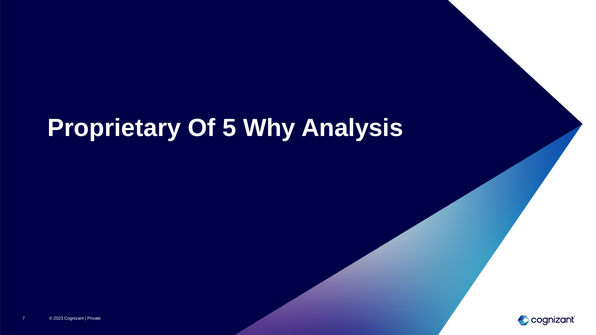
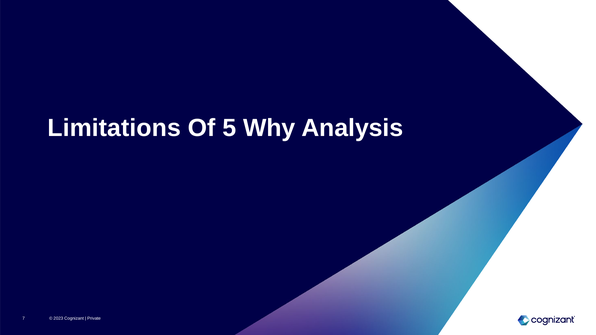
Proprietary: Proprietary -> Limitations
